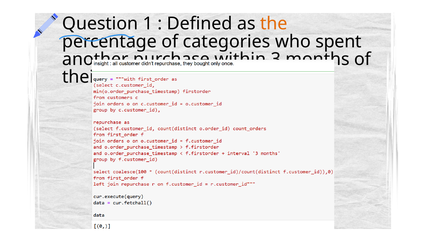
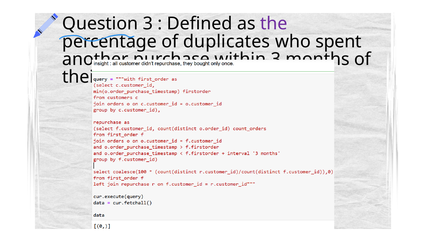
1 at (148, 24): 1 -> 3
the colour: orange -> purple
categories: categories -> duplicates
